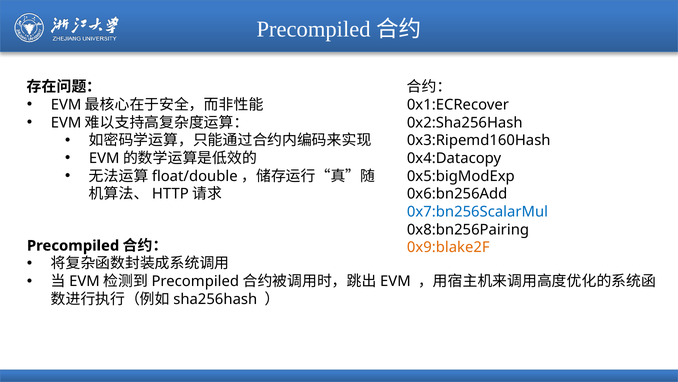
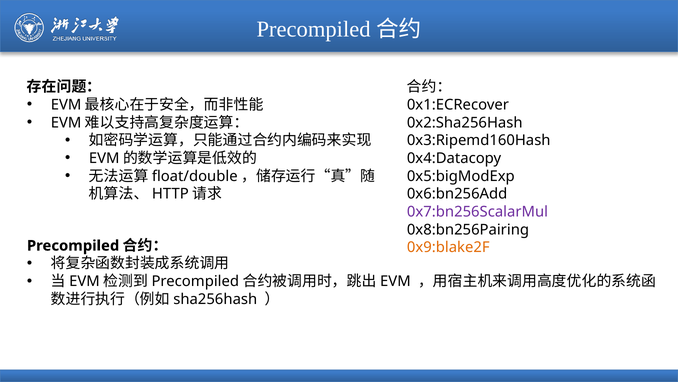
0x7:bn256ScalarMul colour: blue -> purple
